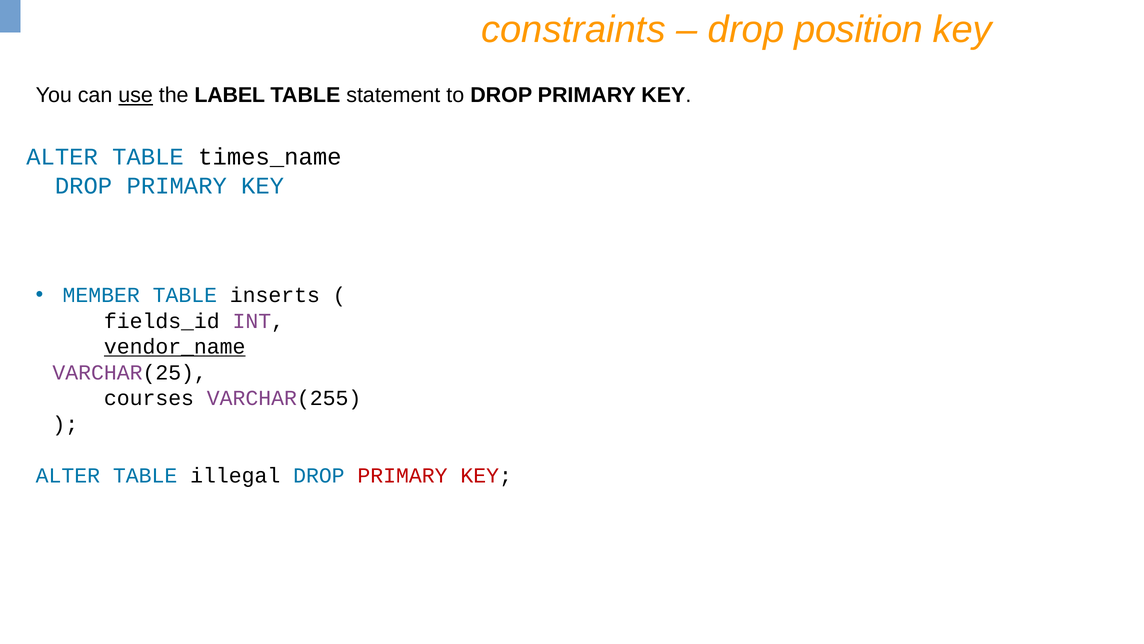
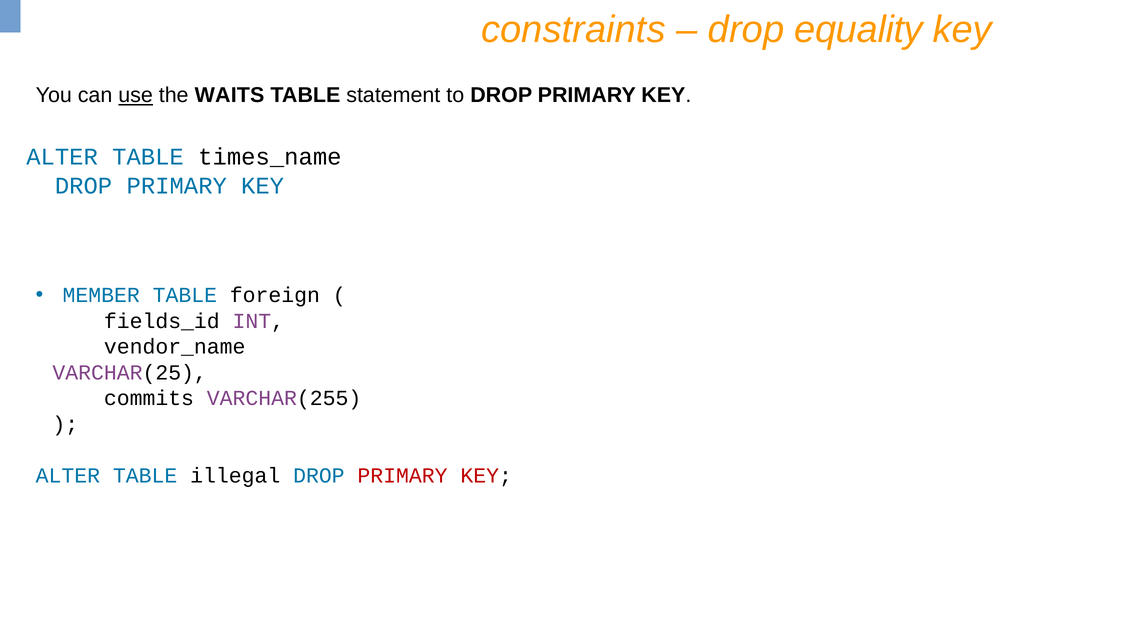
position: position -> equality
LABEL: LABEL -> WAITS
inserts: inserts -> foreign
vendor_name underline: present -> none
courses: courses -> commits
